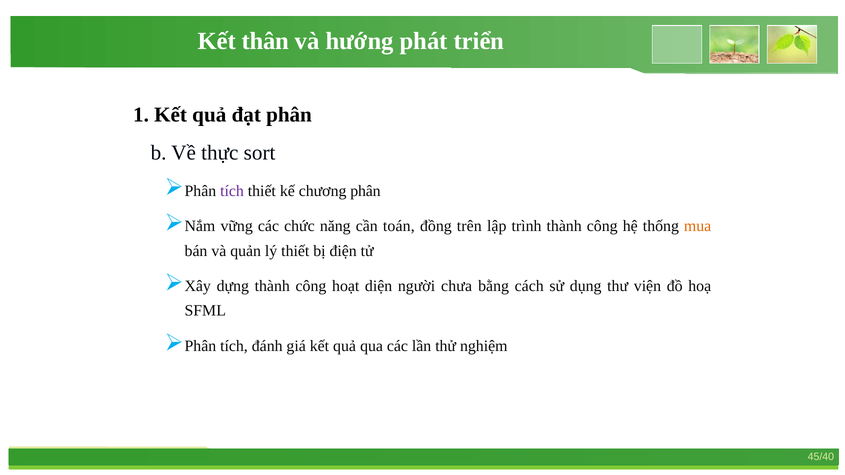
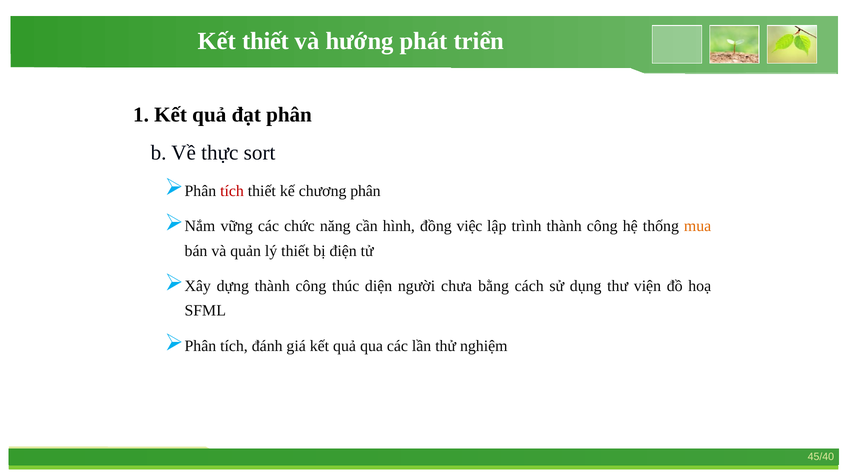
Kết thân: thân -> thiết
tích at (232, 191) colour: purple -> red
toán: toán -> hình
trên: trên -> việc
hoạt: hoạt -> thúc
